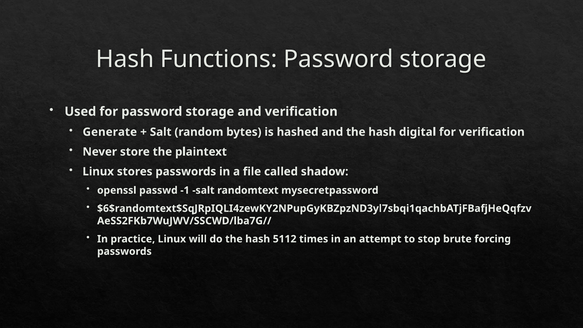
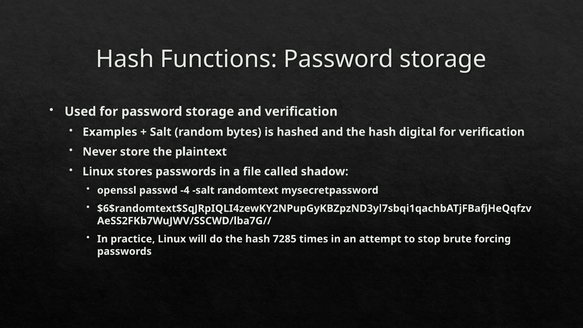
Generate: Generate -> Examples
-1: -1 -> -4
5112: 5112 -> 7285
